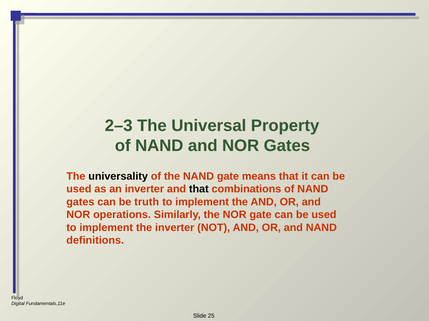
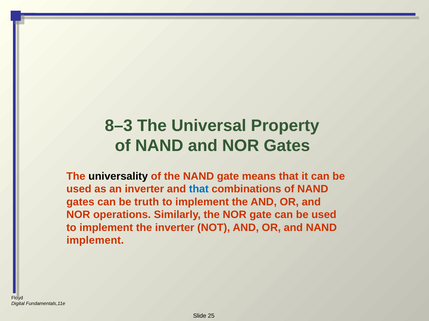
2–3: 2–3 -> 8–3
that at (199, 190) colour: black -> blue
definitions at (95, 241): definitions -> implement
